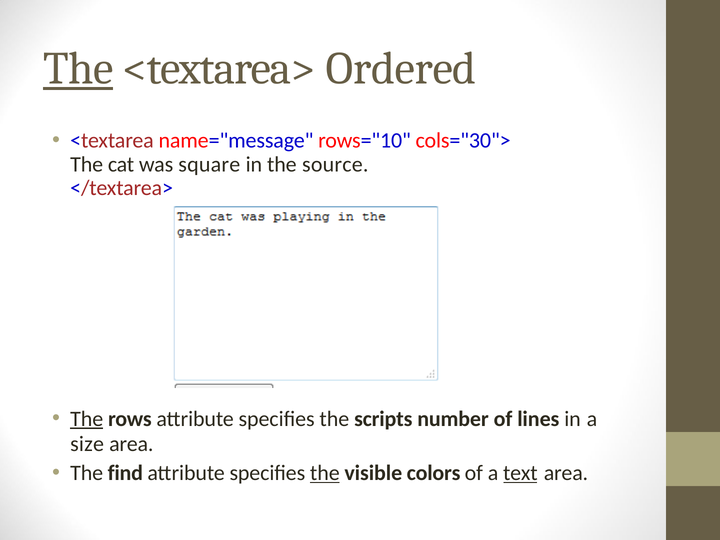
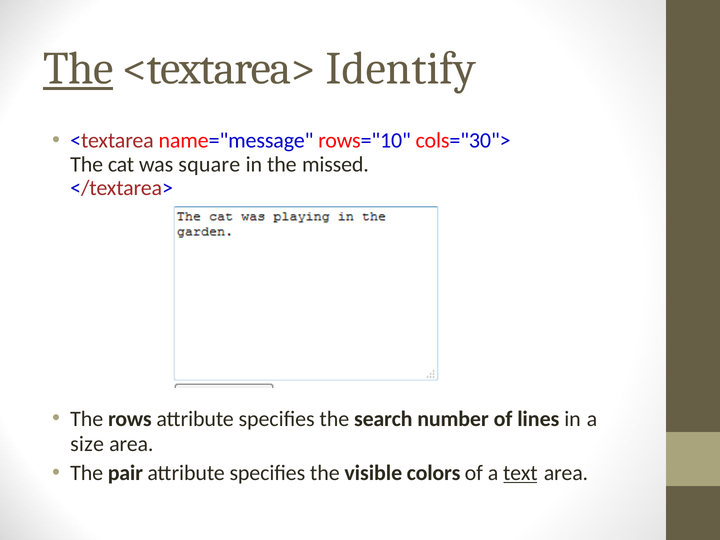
Ordered: Ordered -> Identify
source: source -> missed
The at (87, 419) underline: present -> none
scripts: scripts -> search
find: find -> pair
the at (325, 473) underline: present -> none
